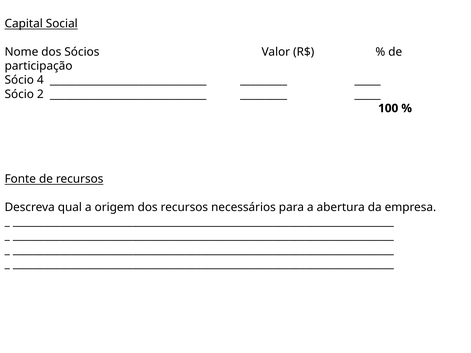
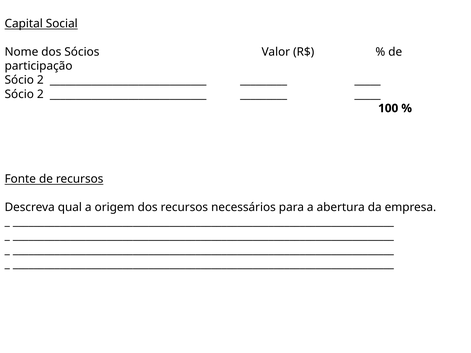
4 at (40, 80): 4 -> 2
